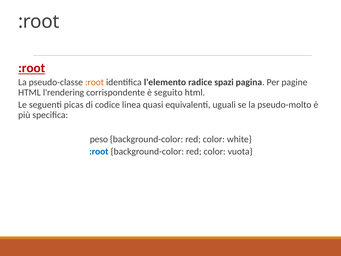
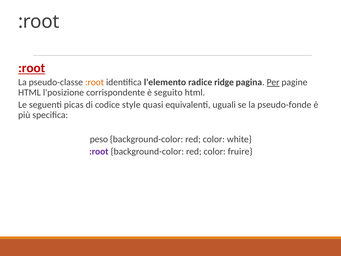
spazi: spazi -> ridge
Per underline: none -> present
l'rendering: l'rendering -> l'posizione
linea: linea -> style
pseudo-molto: pseudo-molto -> pseudo-fonde
:root at (99, 151) colour: blue -> purple
vuota: vuota -> fruire
